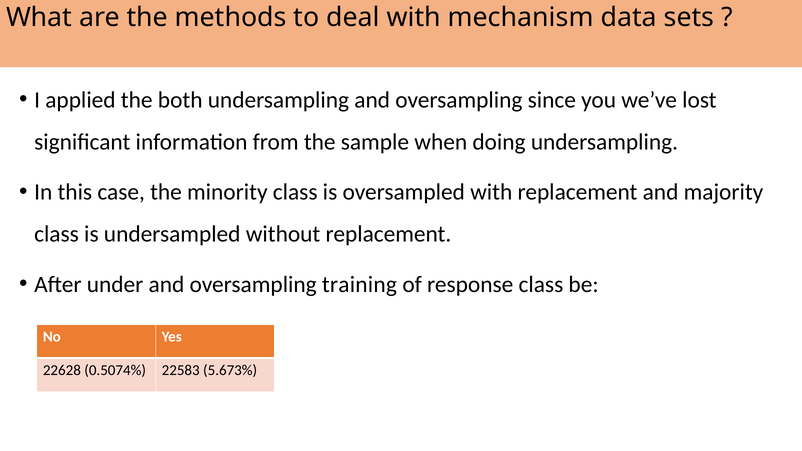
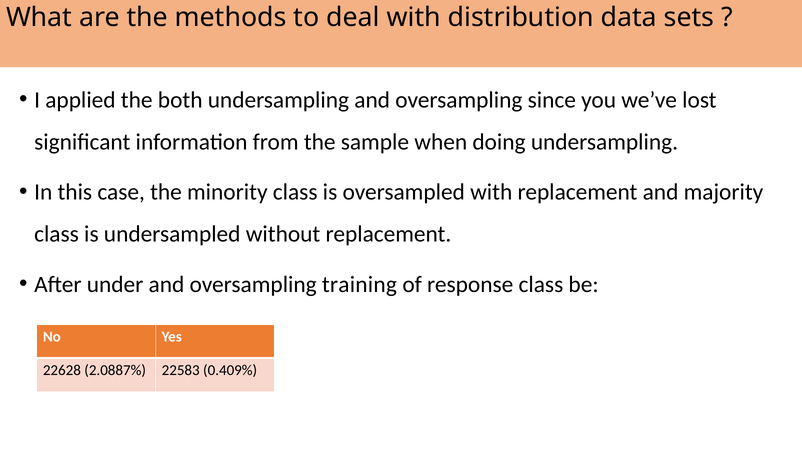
mechanism: mechanism -> distribution
0.5074%: 0.5074% -> 2.0887%
5.673%: 5.673% -> 0.409%
